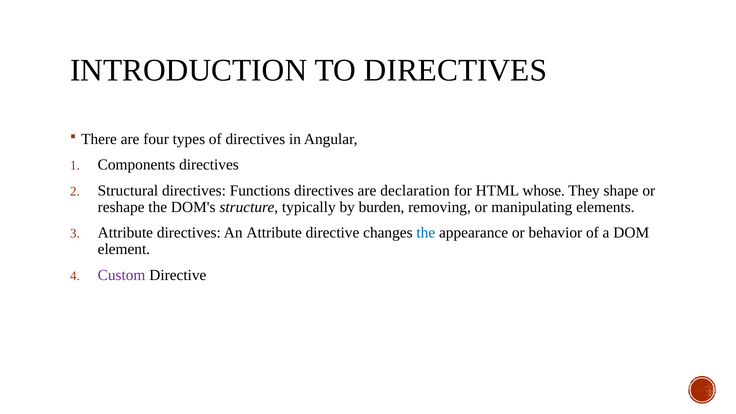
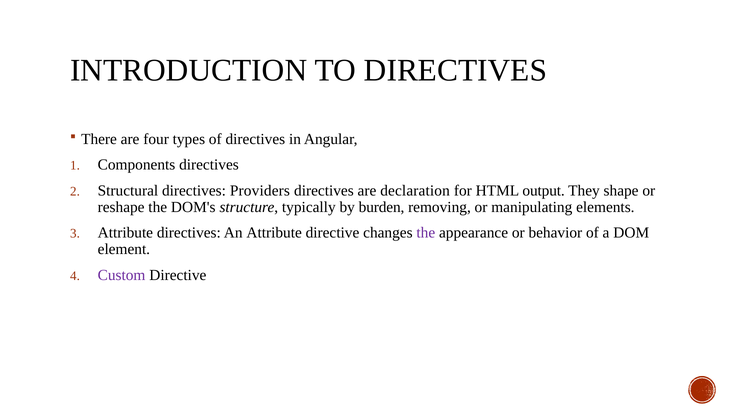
Functions: Functions -> Providers
whose: whose -> output
the at (426, 233) colour: blue -> purple
